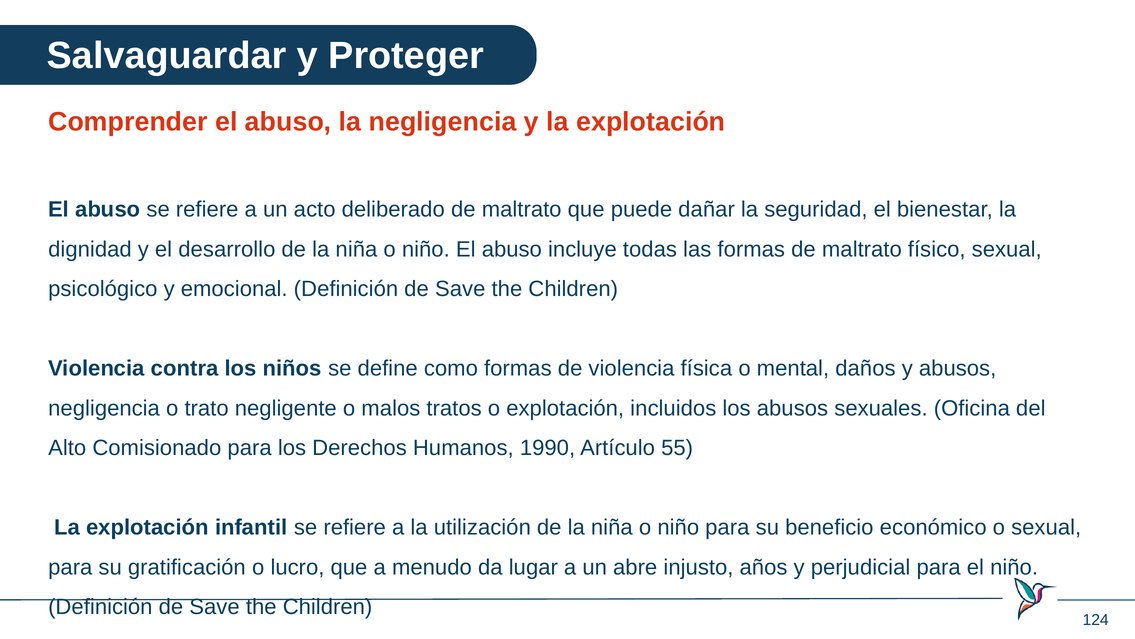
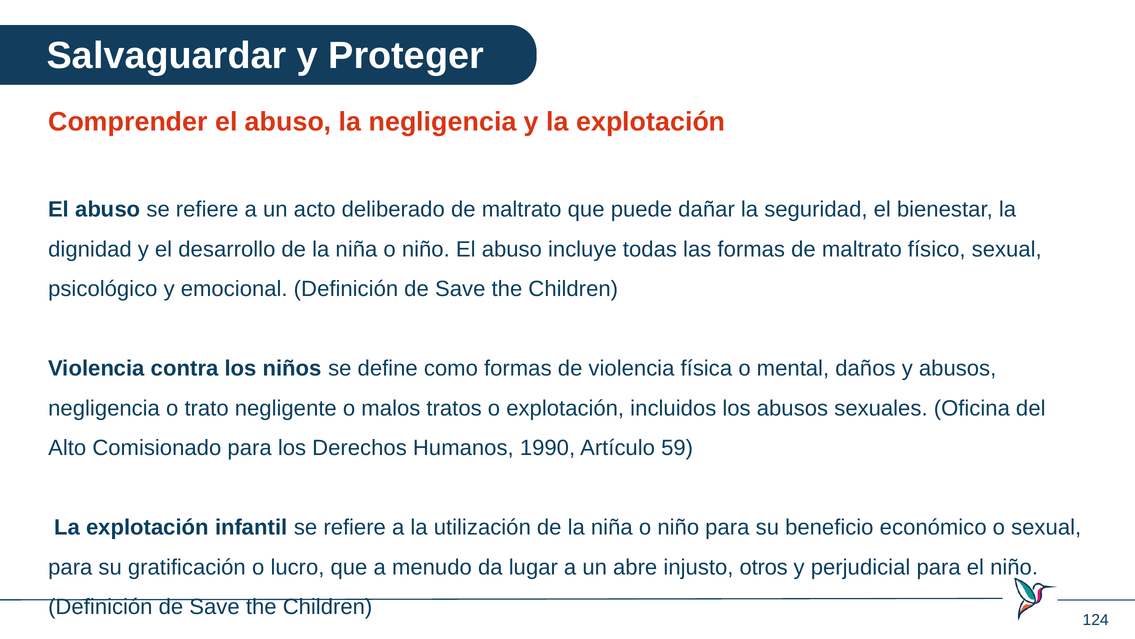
55: 55 -> 59
años: años -> otros
